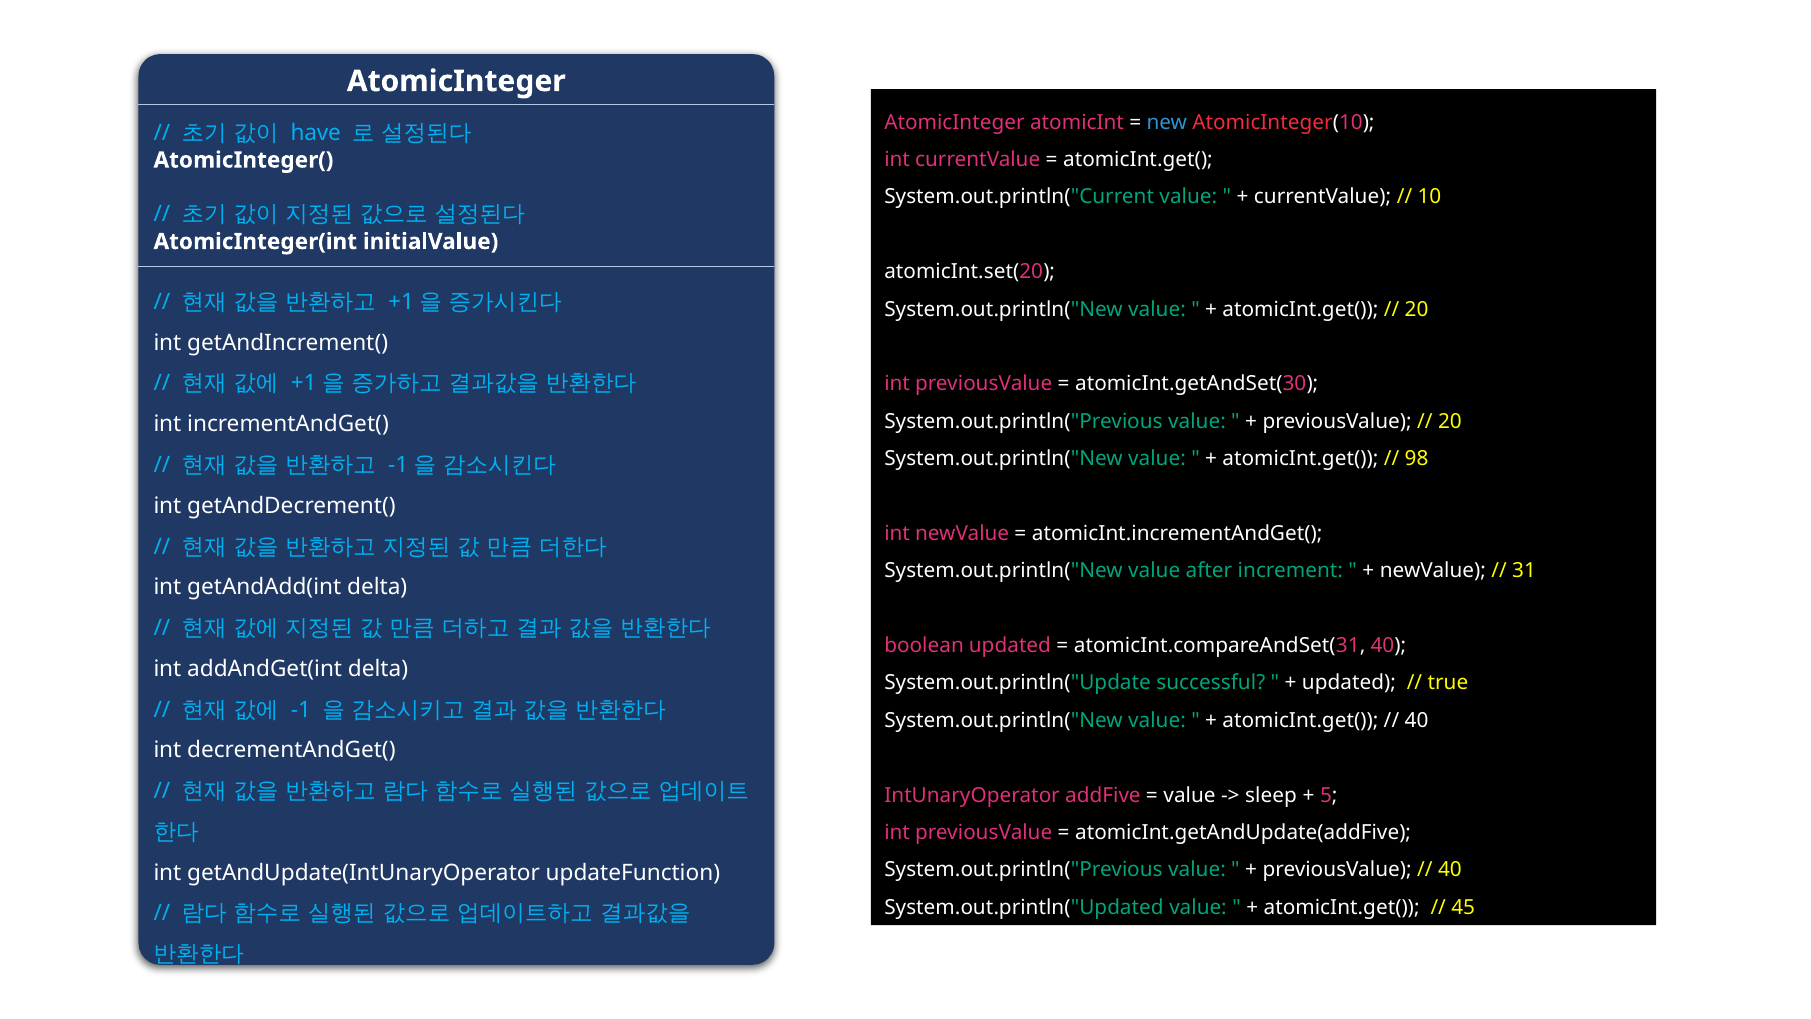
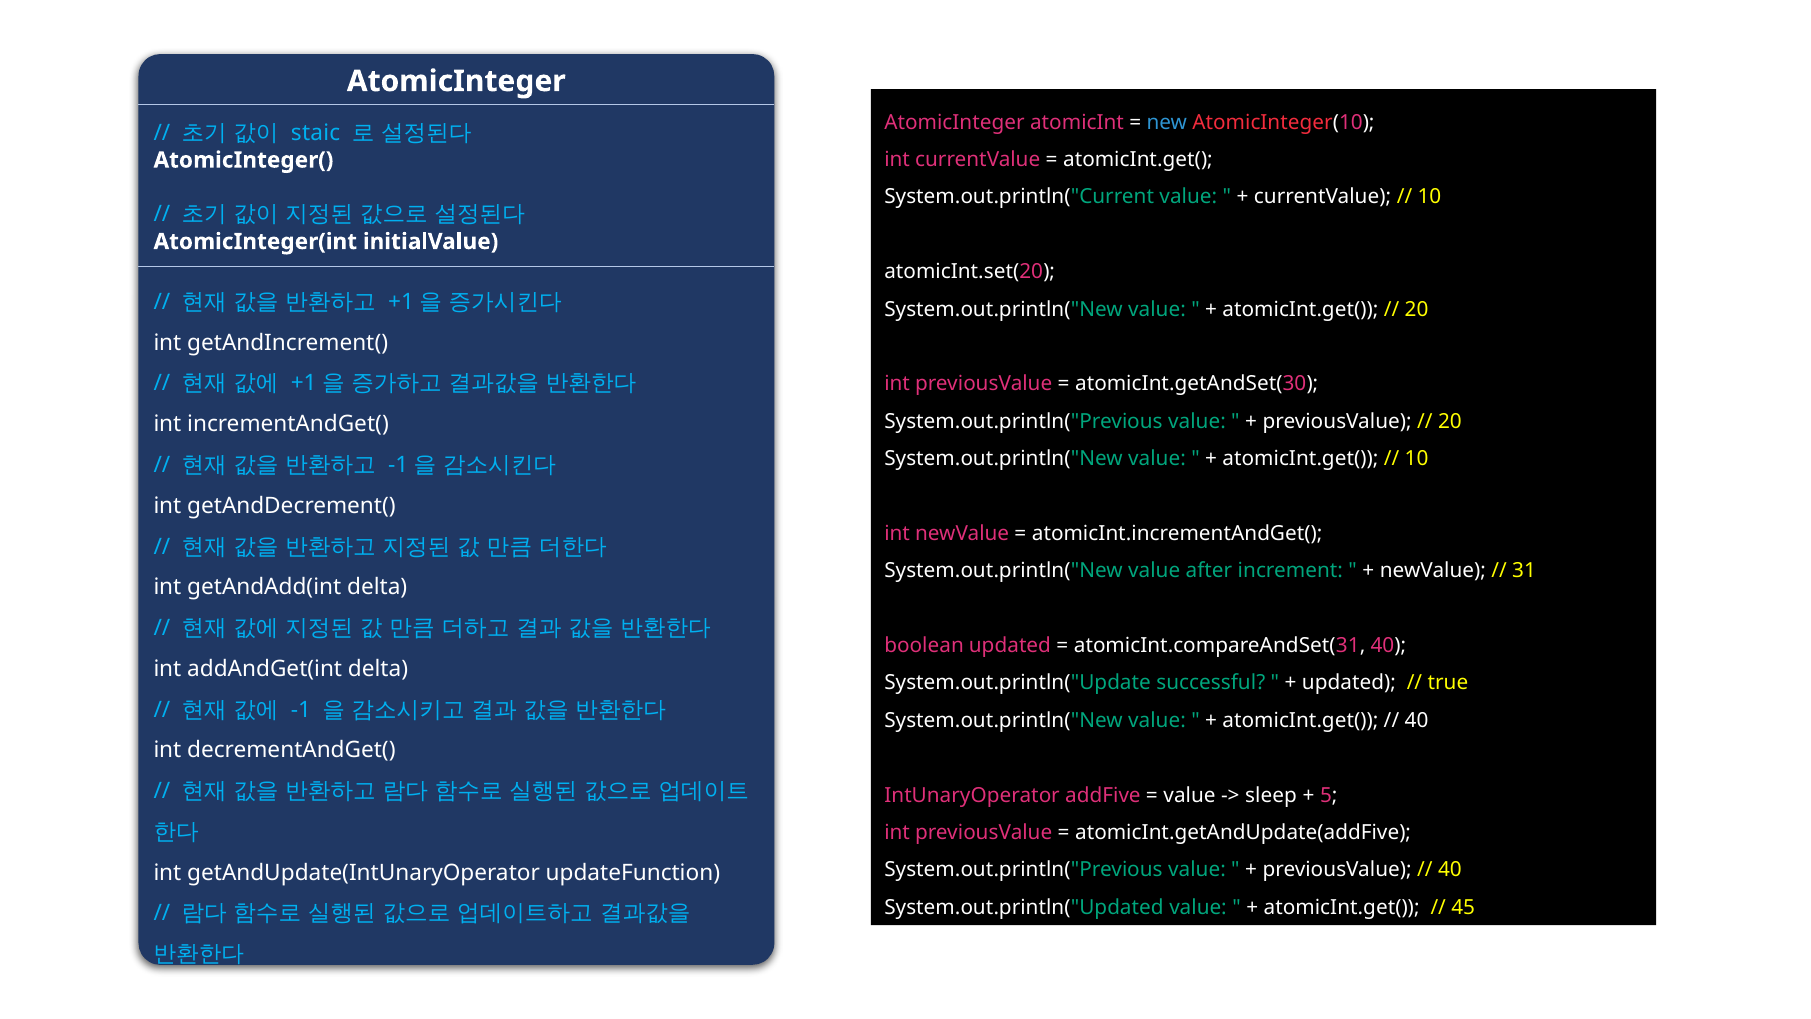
have: have -> staic
98 at (1417, 459): 98 -> 10
